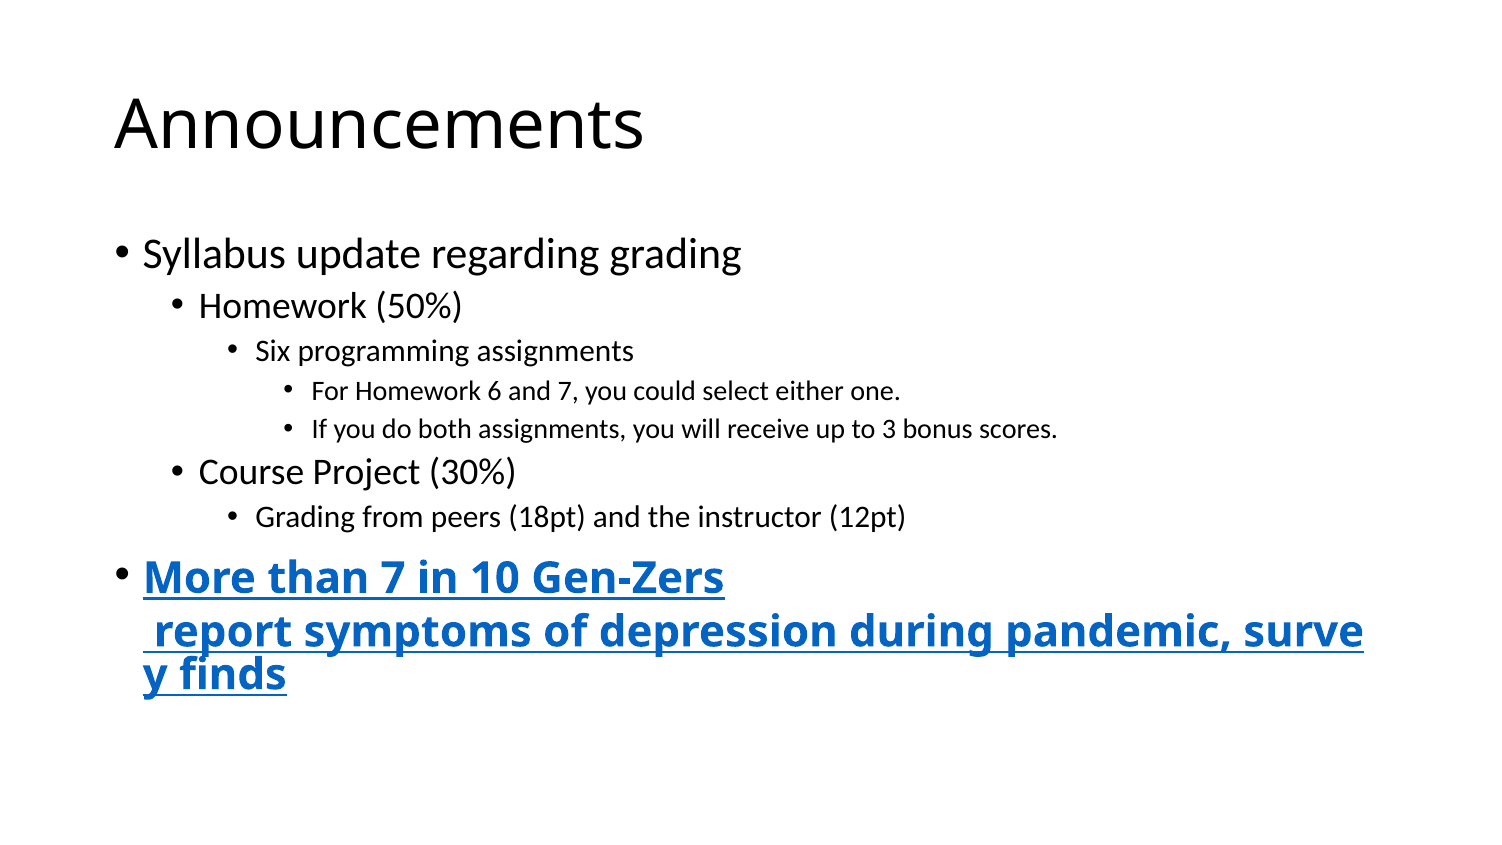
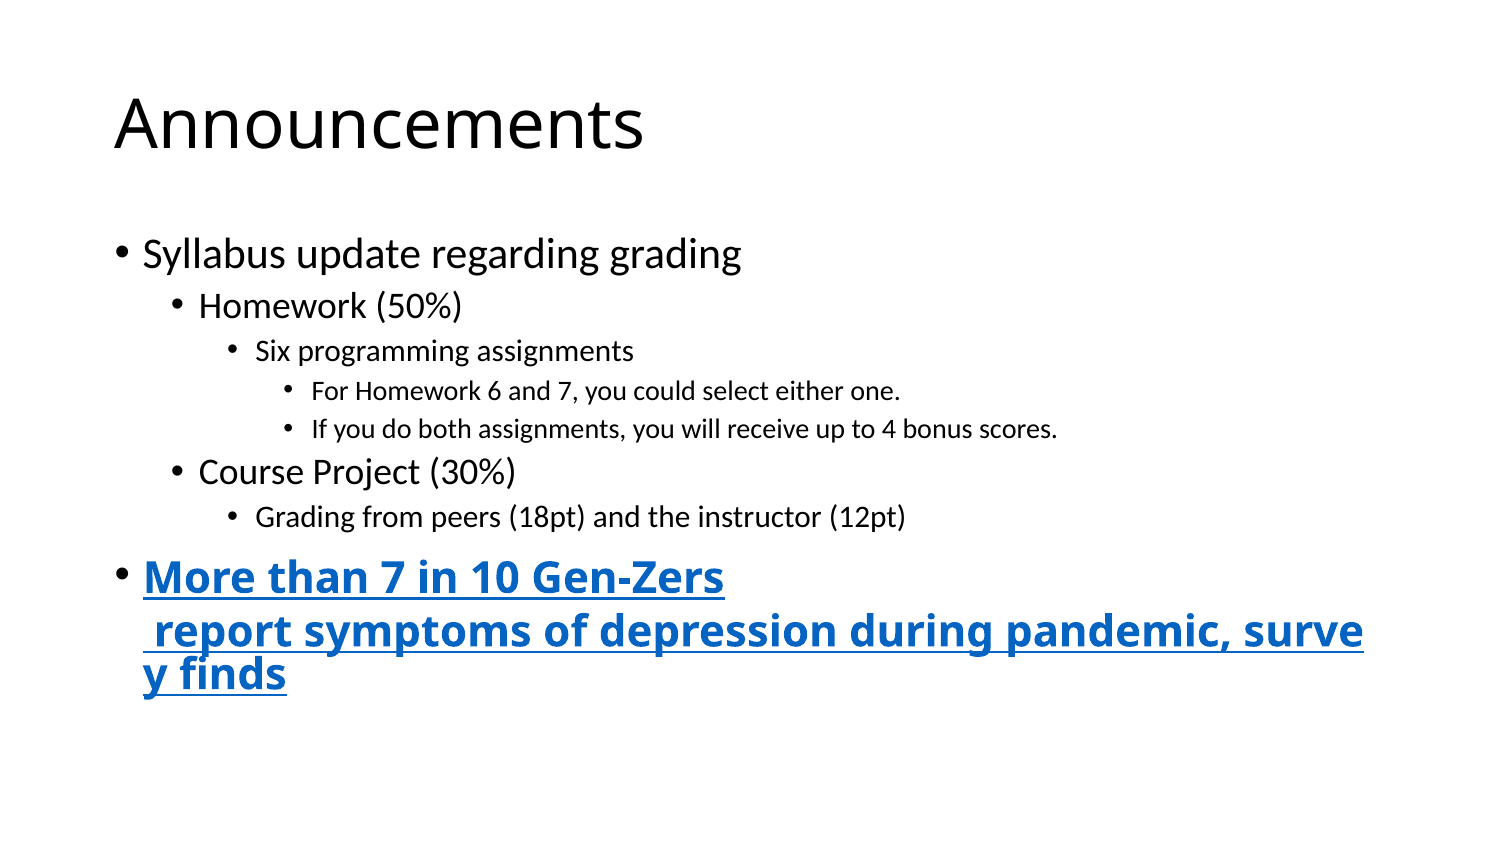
3: 3 -> 4
